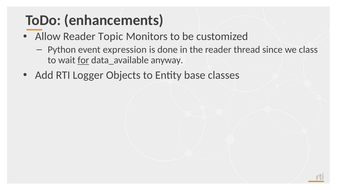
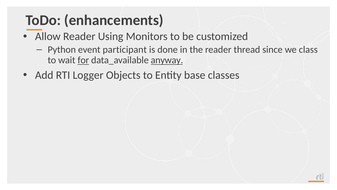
Topic: Topic -> Using
expression: expression -> participant
anyway underline: none -> present
